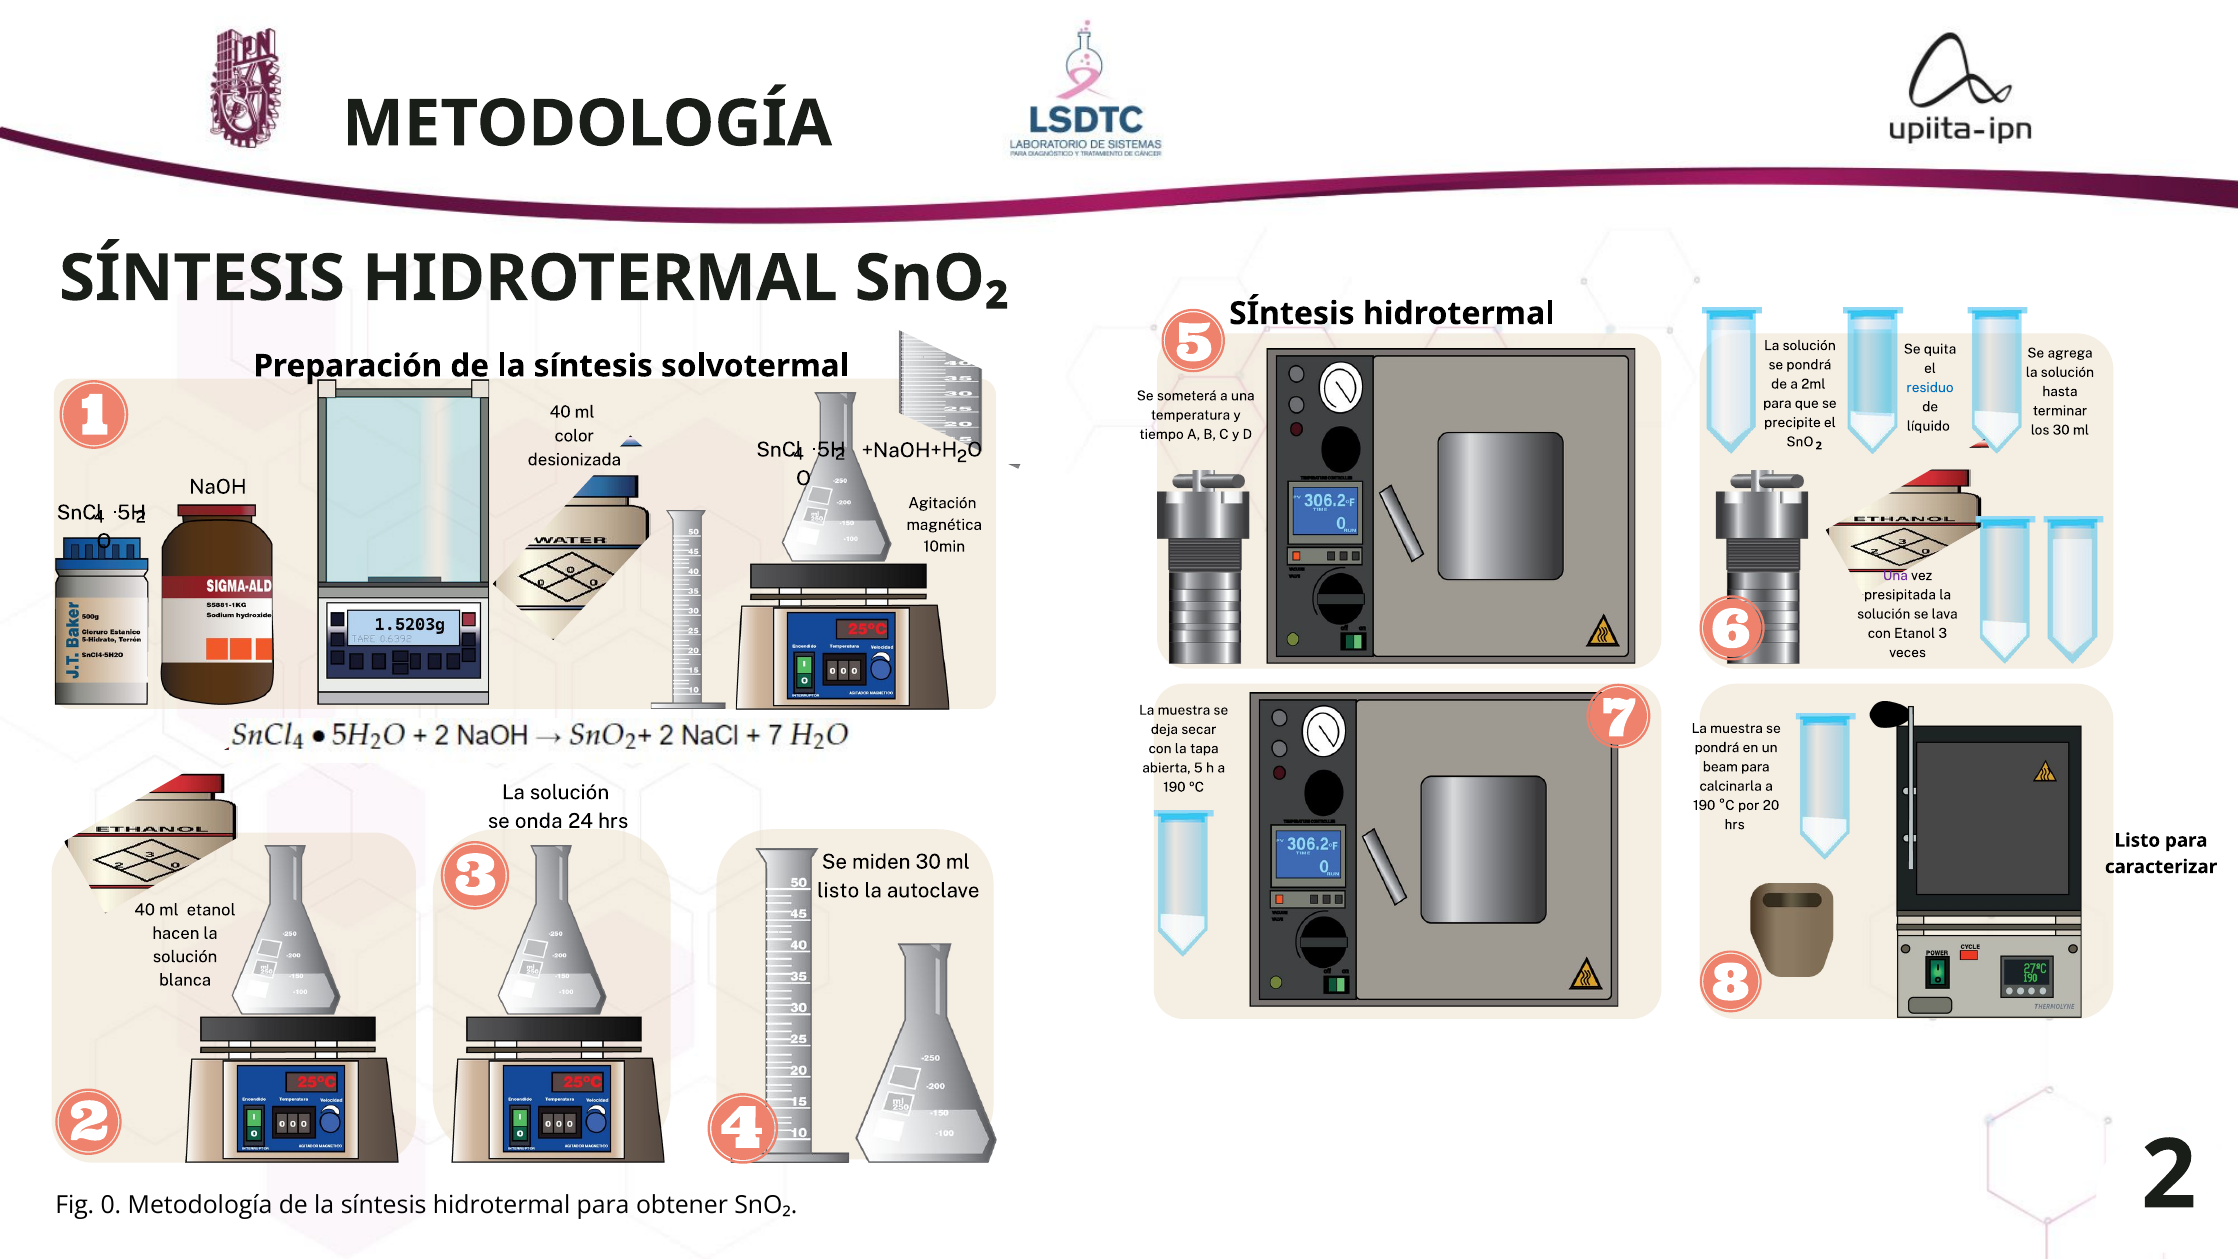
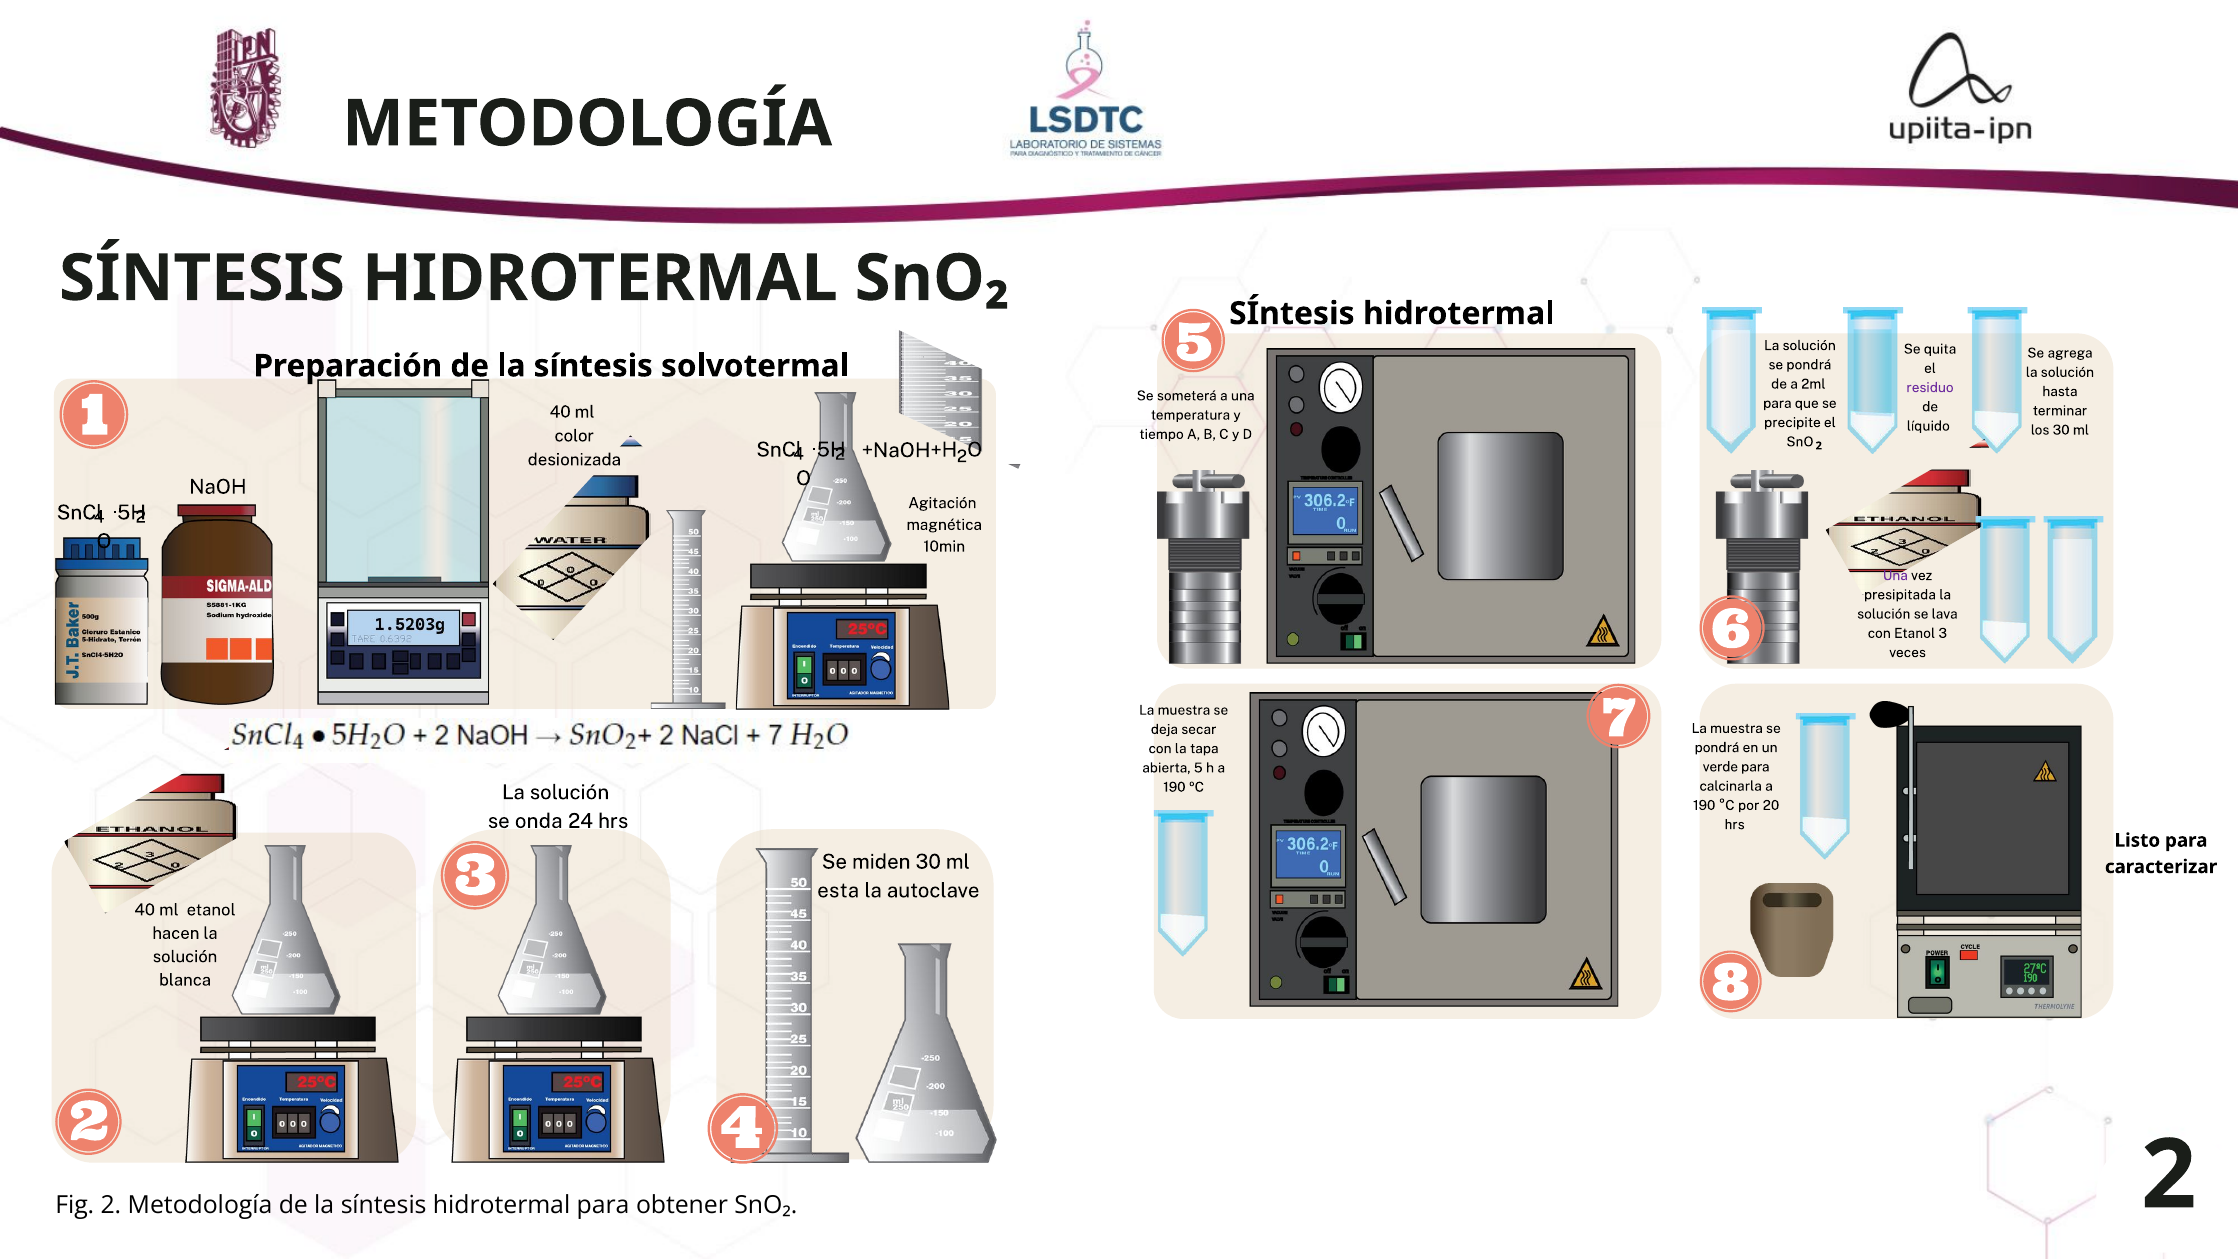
residuo colour: blue -> purple
beam: beam -> verde
listo at (838, 890): listo -> esta
Fig 0: 0 -> 2
